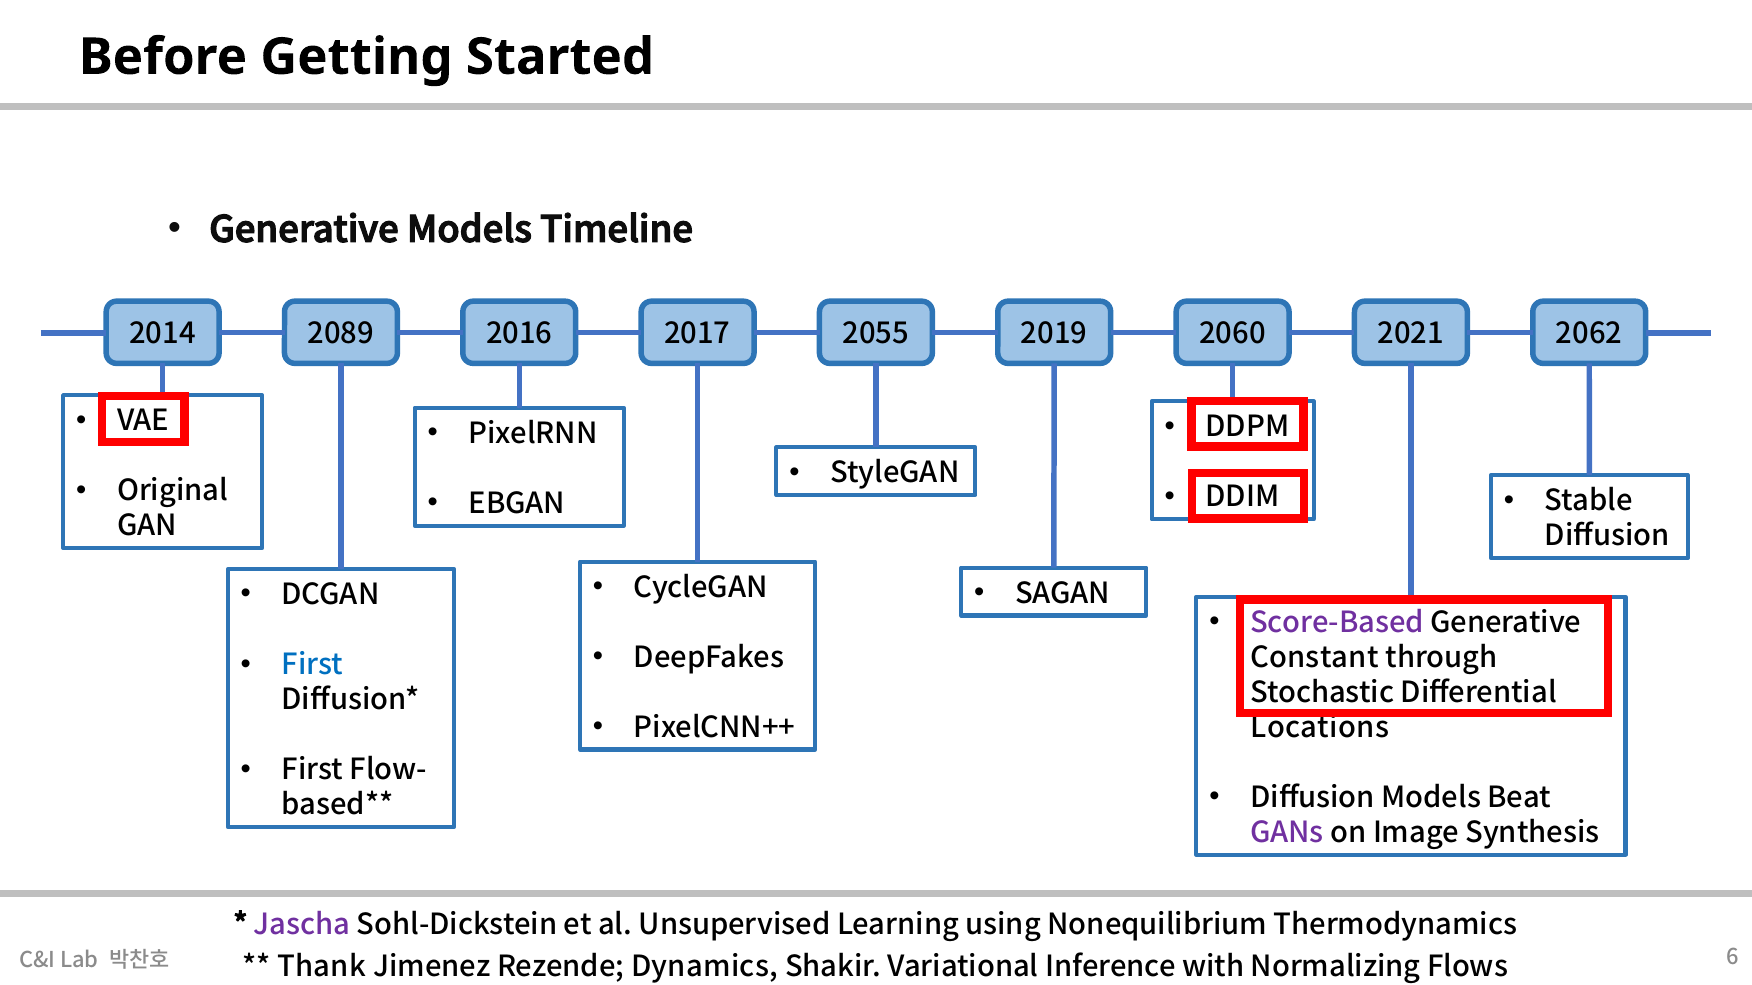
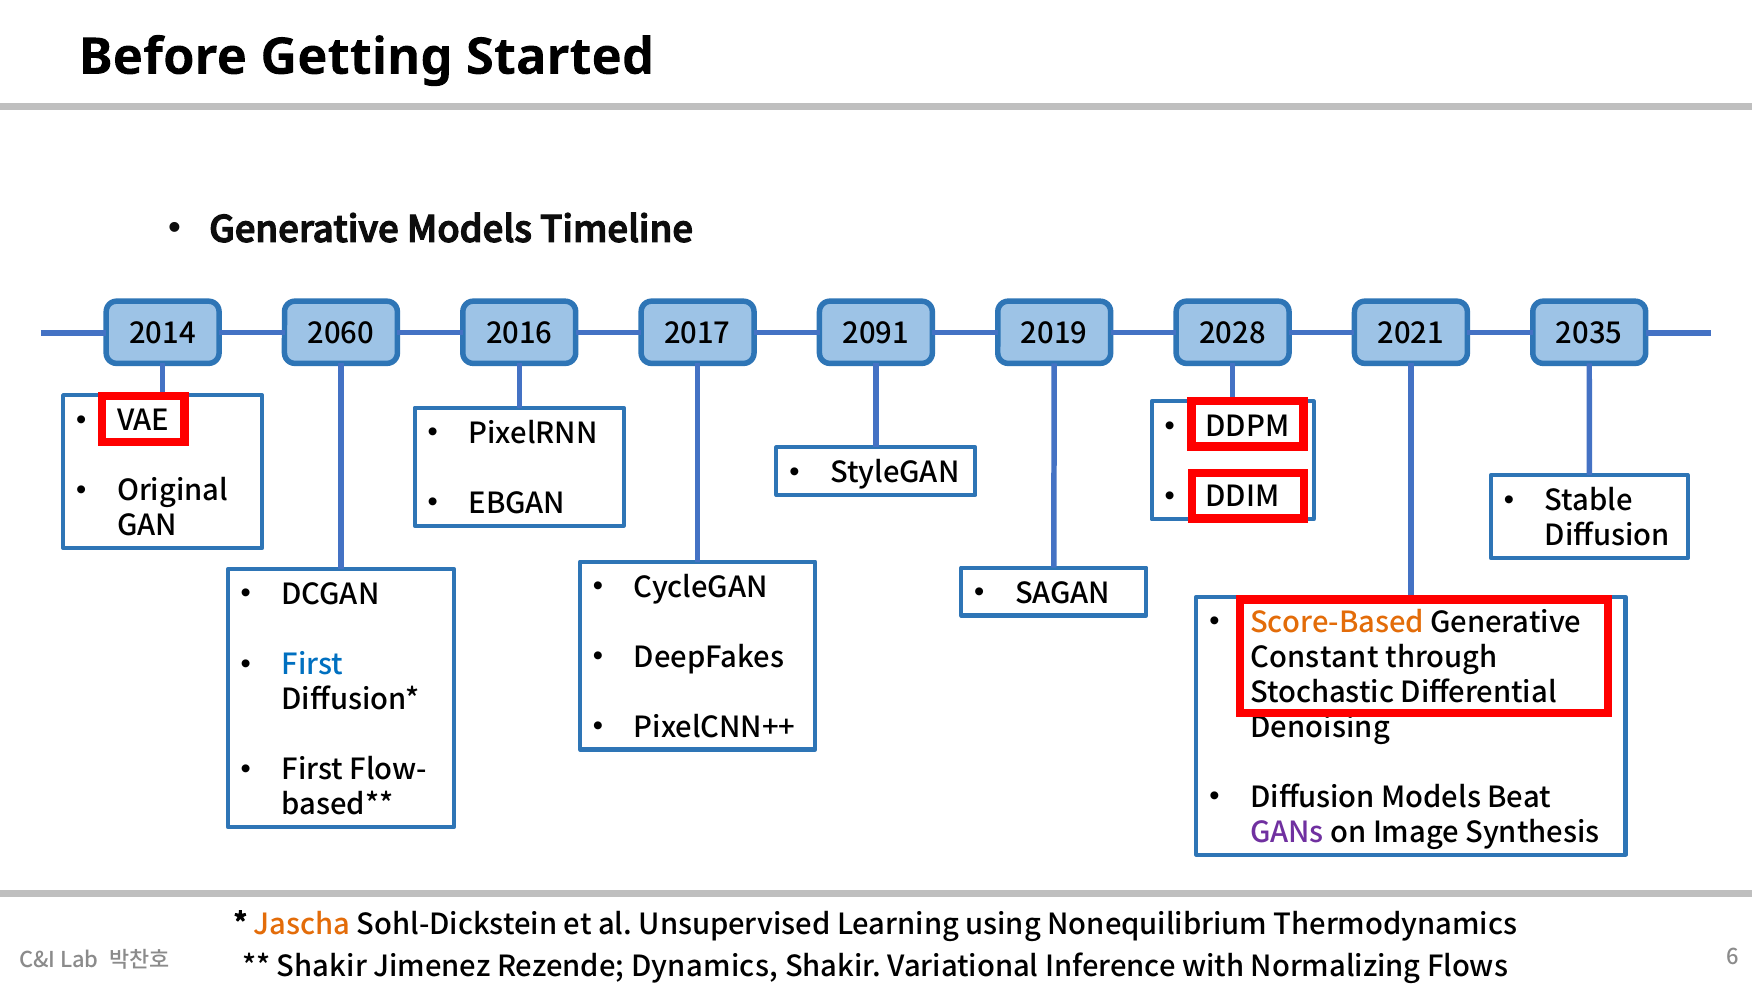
2089: 2089 -> 2060
2055: 2055 -> 2091
2060: 2060 -> 2028
2062: 2062 -> 2035
Score-Based colour: purple -> orange
Locations: Locations -> Denoising
Jascha colour: purple -> orange
Thank at (322, 967): Thank -> Shakir
